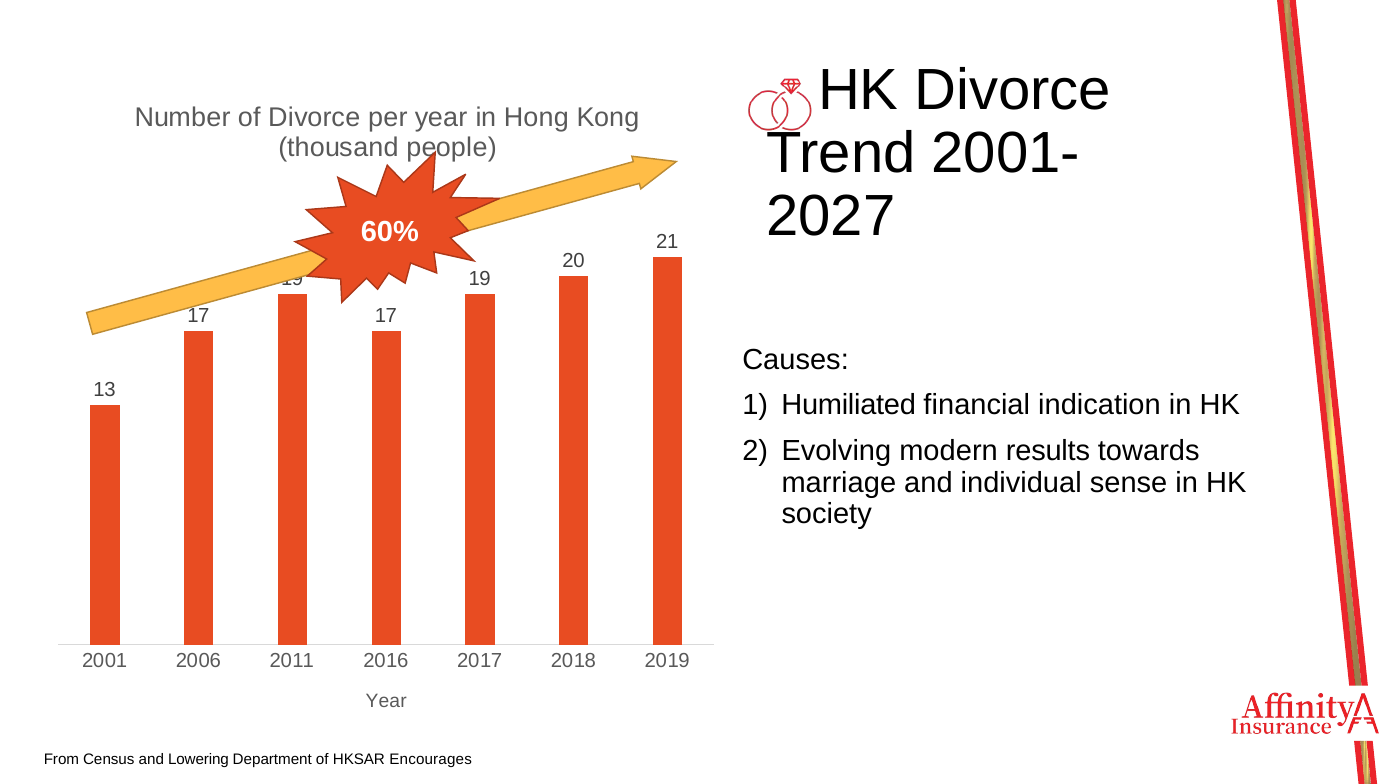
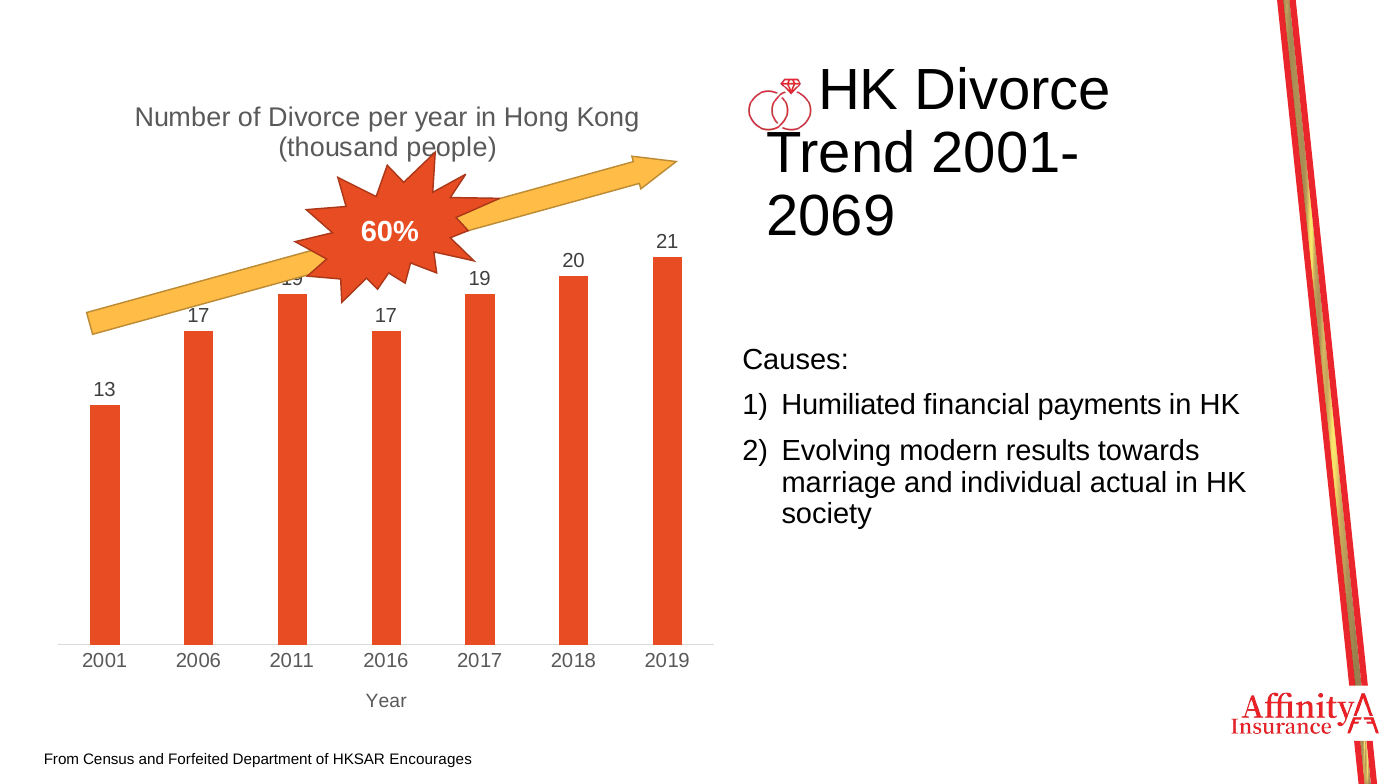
2027: 2027 -> 2069
indication: indication -> payments
sense: sense -> actual
Lowering: Lowering -> Forfeited
